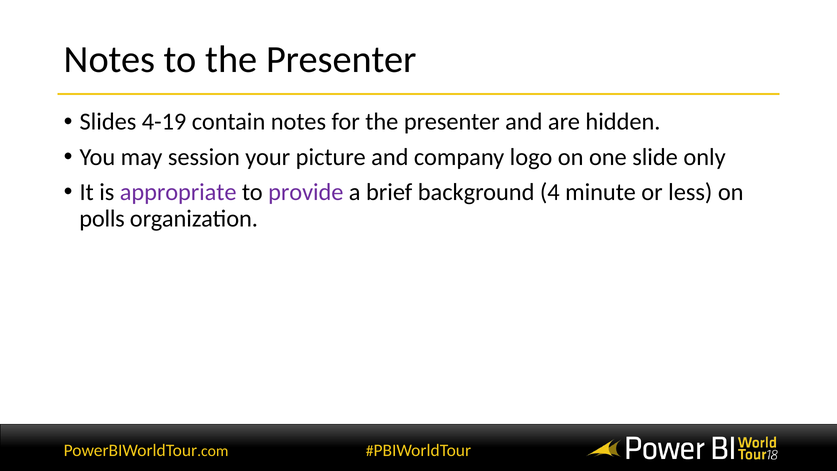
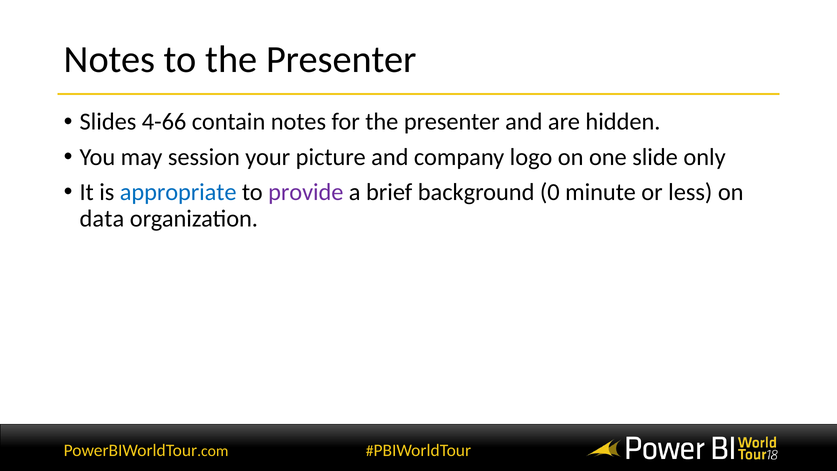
4-19: 4-19 -> 4-66
appropriate colour: purple -> blue
4: 4 -> 0
polls: polls -> data
